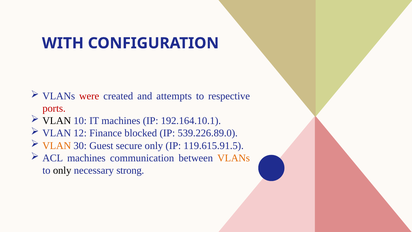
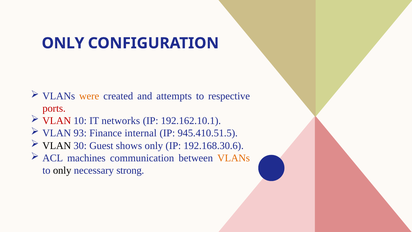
WITH at (63, 43): WITH -> ONLY
were colour: red -> orange
VLAN at (57, 121) colour: black -> red
IT machines: machines -> networks
192.164.10.1: 192.164.10.1 -> 192.162.10.1
12: 12 -> 93
blocked: blocked -> internal
539.226.89.0: 539.226.89.0 -> 945.410.51.5
VLAN at (57, 145) colour: orange -> black
secure: secure -> shows
119.615.91.5: 119.615.91.5 -> 192.168.30.6
